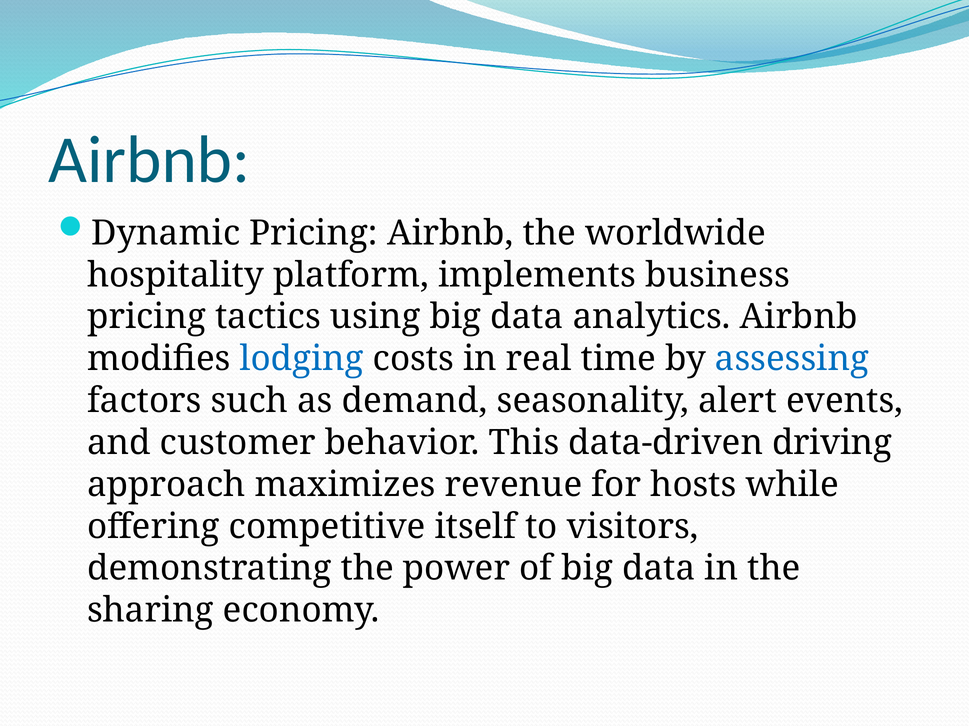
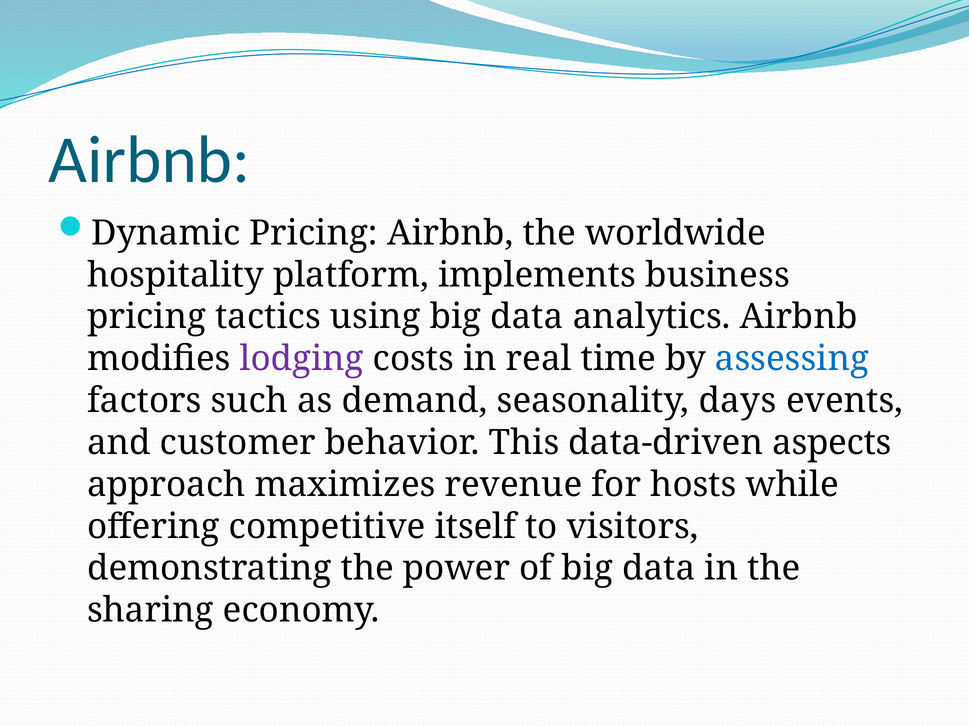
lodging colour: blue -> purple
alert: alert -> days
driving: driving -> aspects
